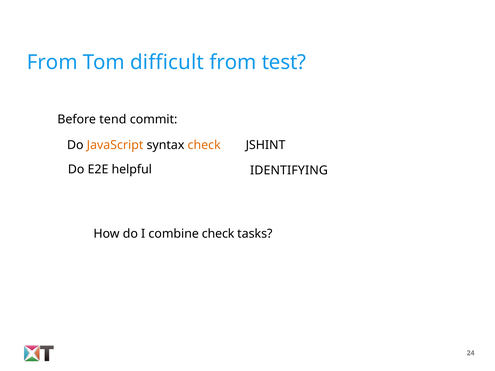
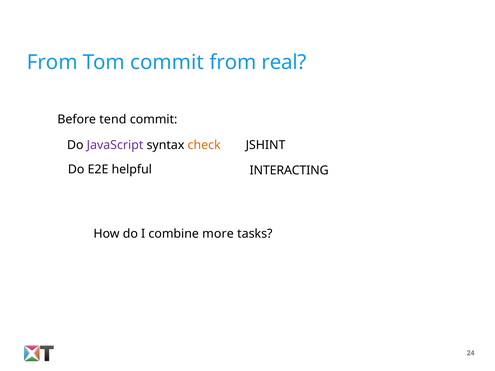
Tom difficult: difficult -> commit
test: test -> real
JavaScript colour: orange -> purple
IDENTIFYING: IDENTIFYING -> INTERACTING
combine check: check -> more
